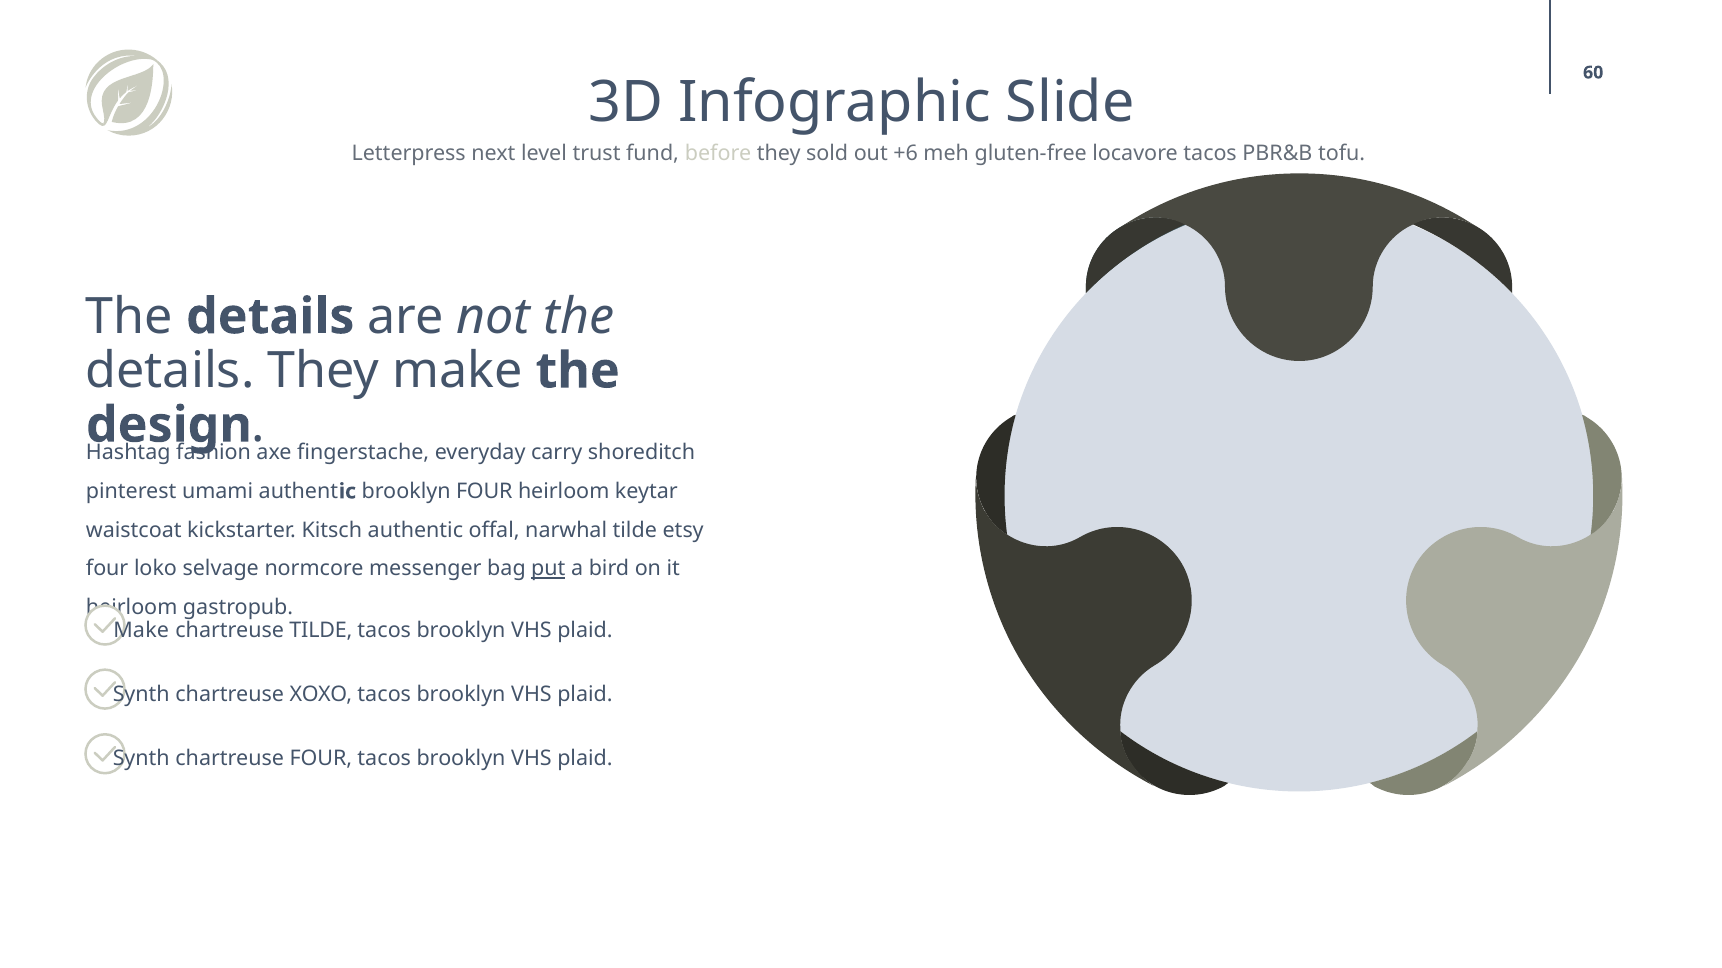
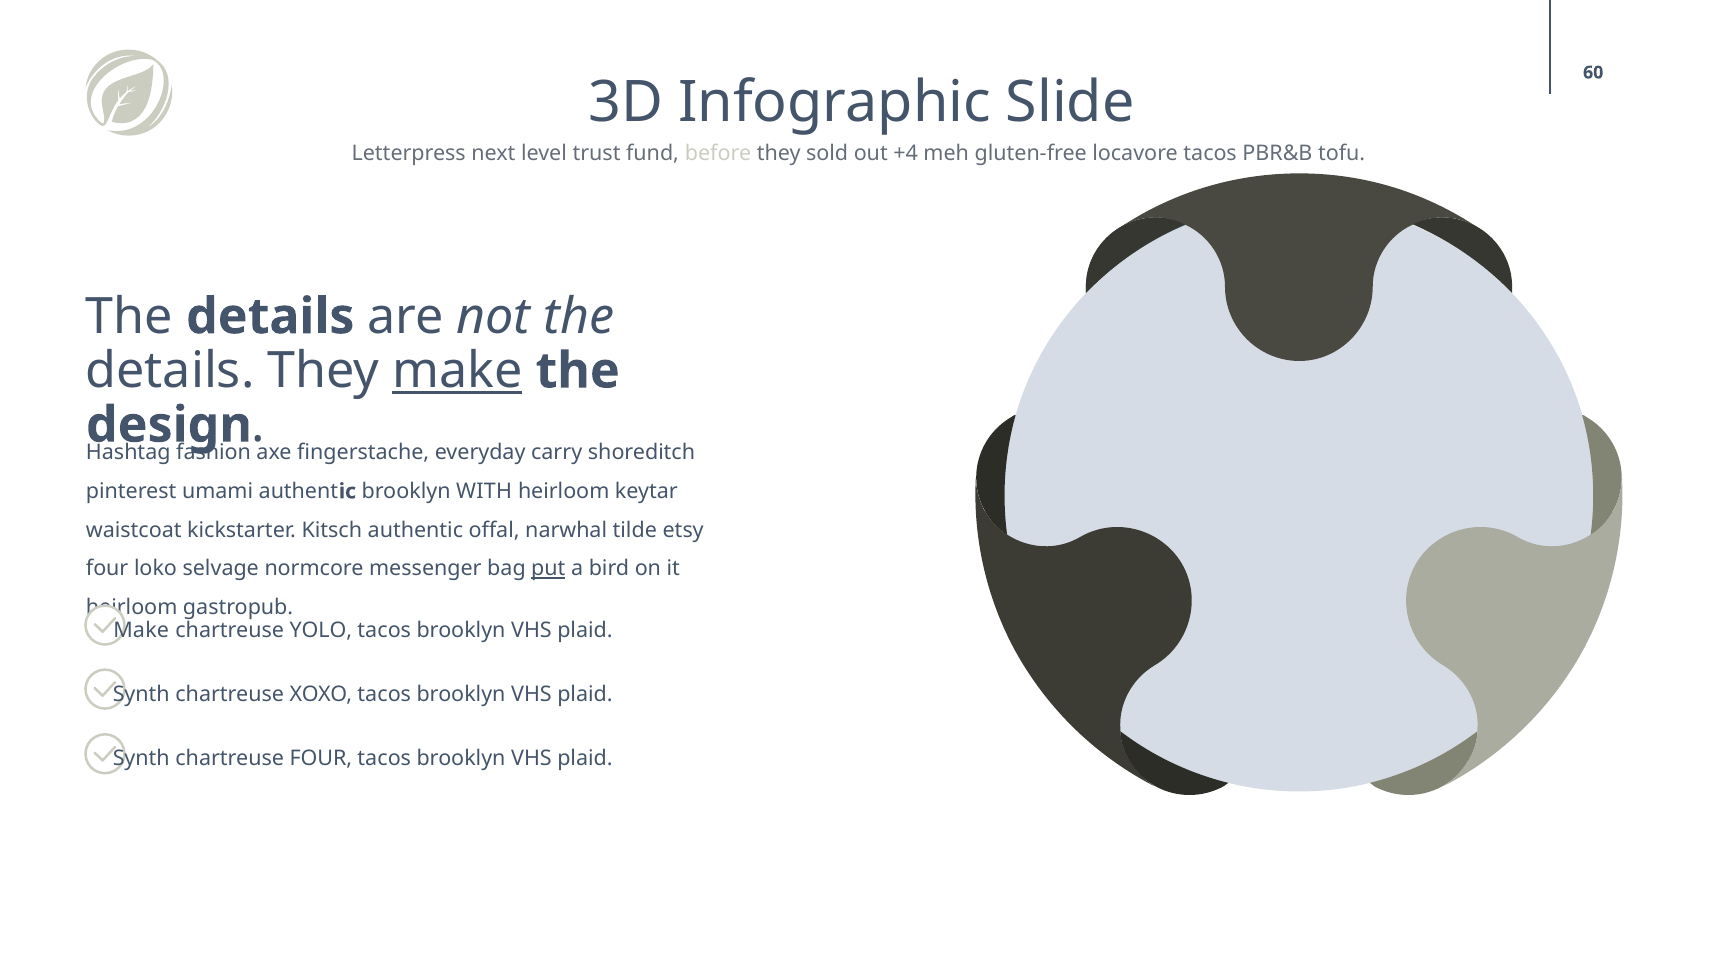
+6: +6 -> +4
make at (457, 371) underline: none -> present
brooklyn FOUR: FOUR -> WITH
chartreuse TILDE: TILDE -> YOLO
